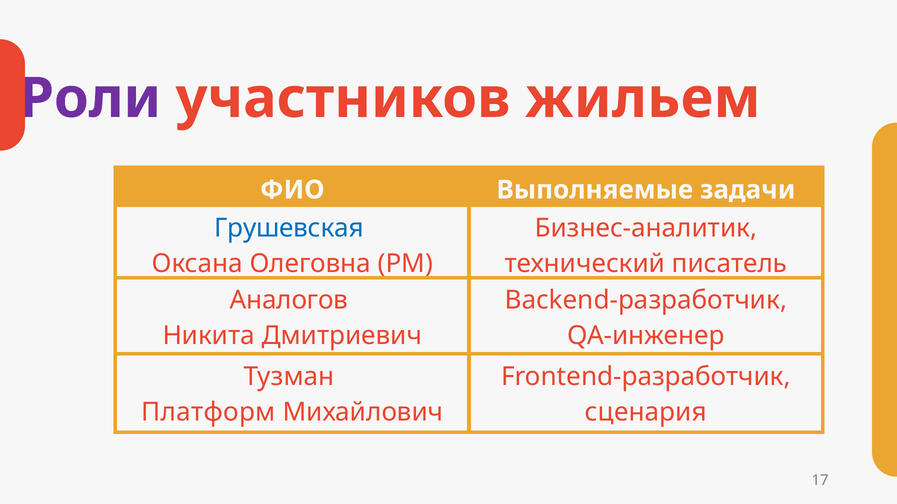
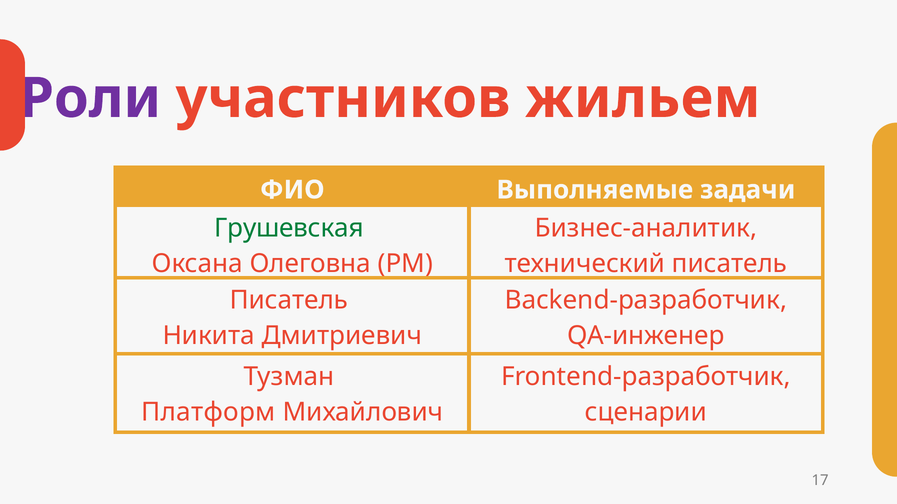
Грушевская colour: blue -> green
Аналогов at (289, 301): Аналогов -> Писатель
сценария: сценария -> сценарии
